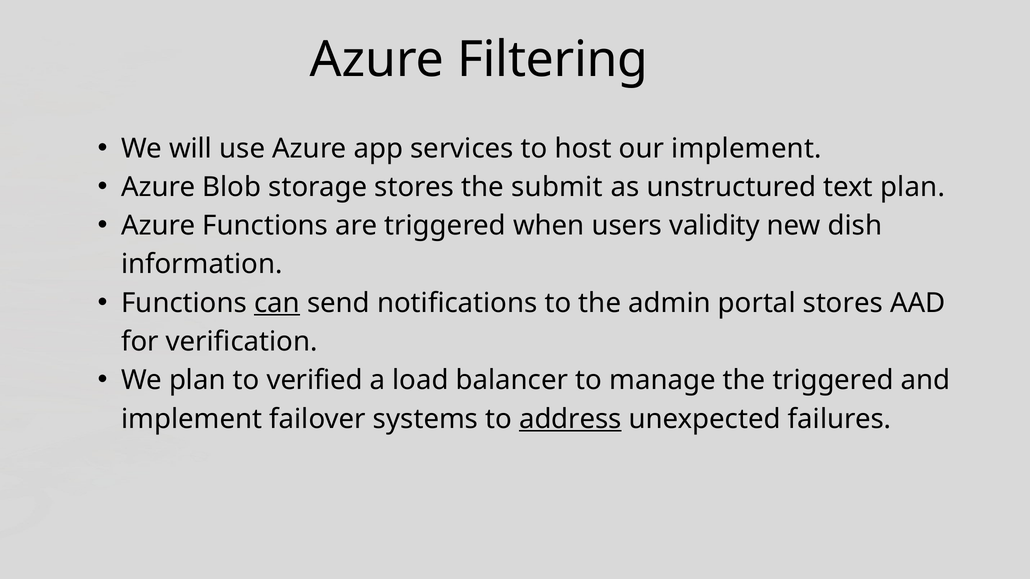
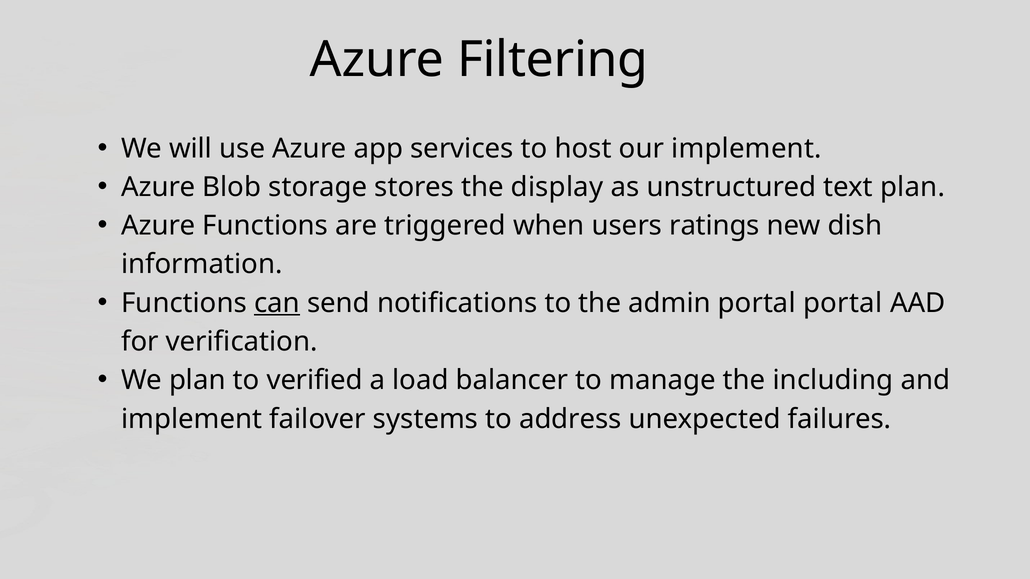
submit: submit -> display
validity: validity -> ratings
portal stores: stores -> portal
the triggered: triggered -> including
address underline: present -> none
